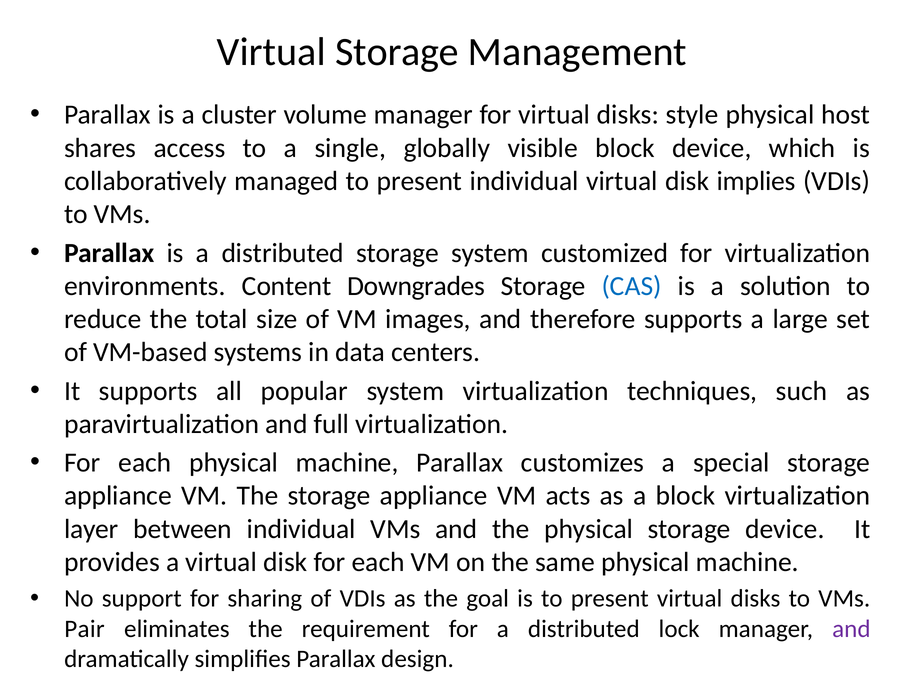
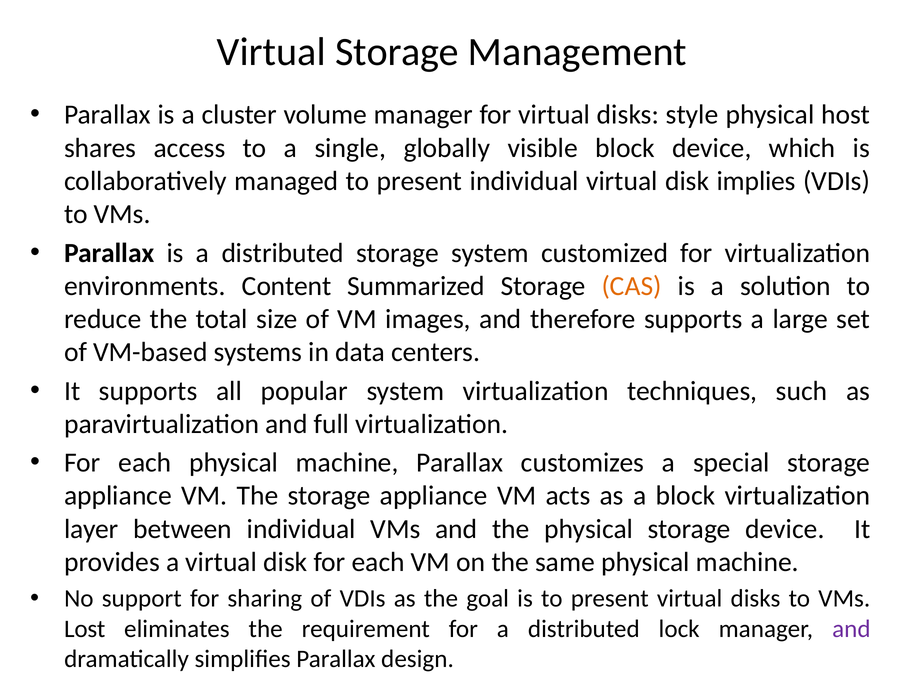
Downgrades: Downgrades -> Summarized
CAS colour: blue -> orange
Pair: Pair -> Lost
